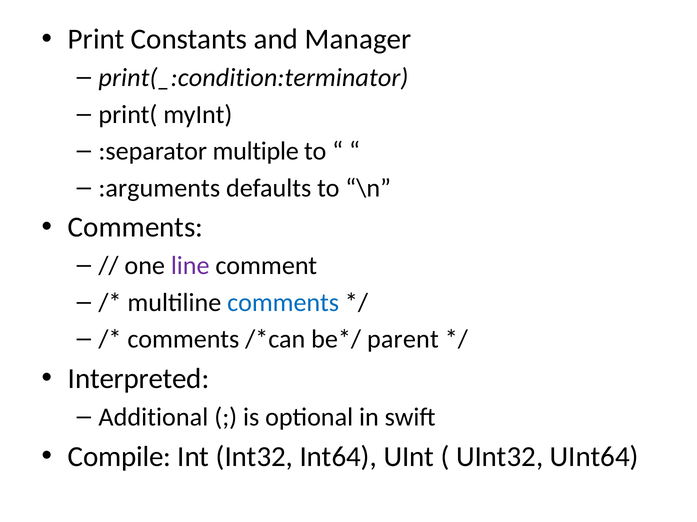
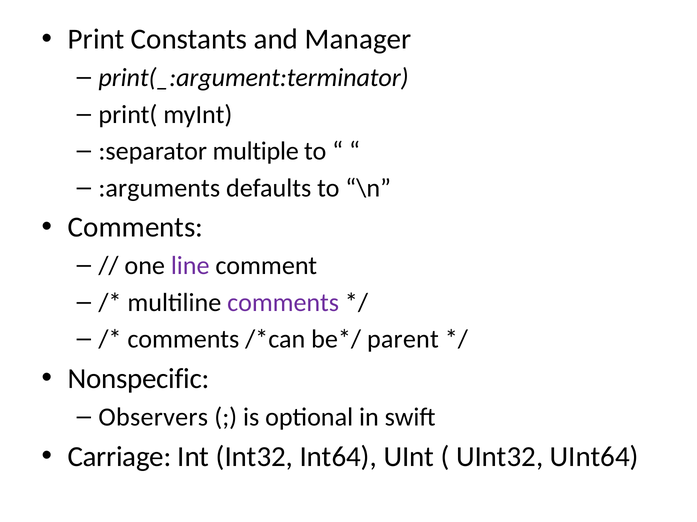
print(_:condition:terminator: print(_:condition:terminator -> print(_:argument:terminator
comments at (283, 303) colour: blue -> purple
Interpreted: Interpreted -> Nonspecific
Additional: Additional -> Observers
Compile: Compile -> Carriage
